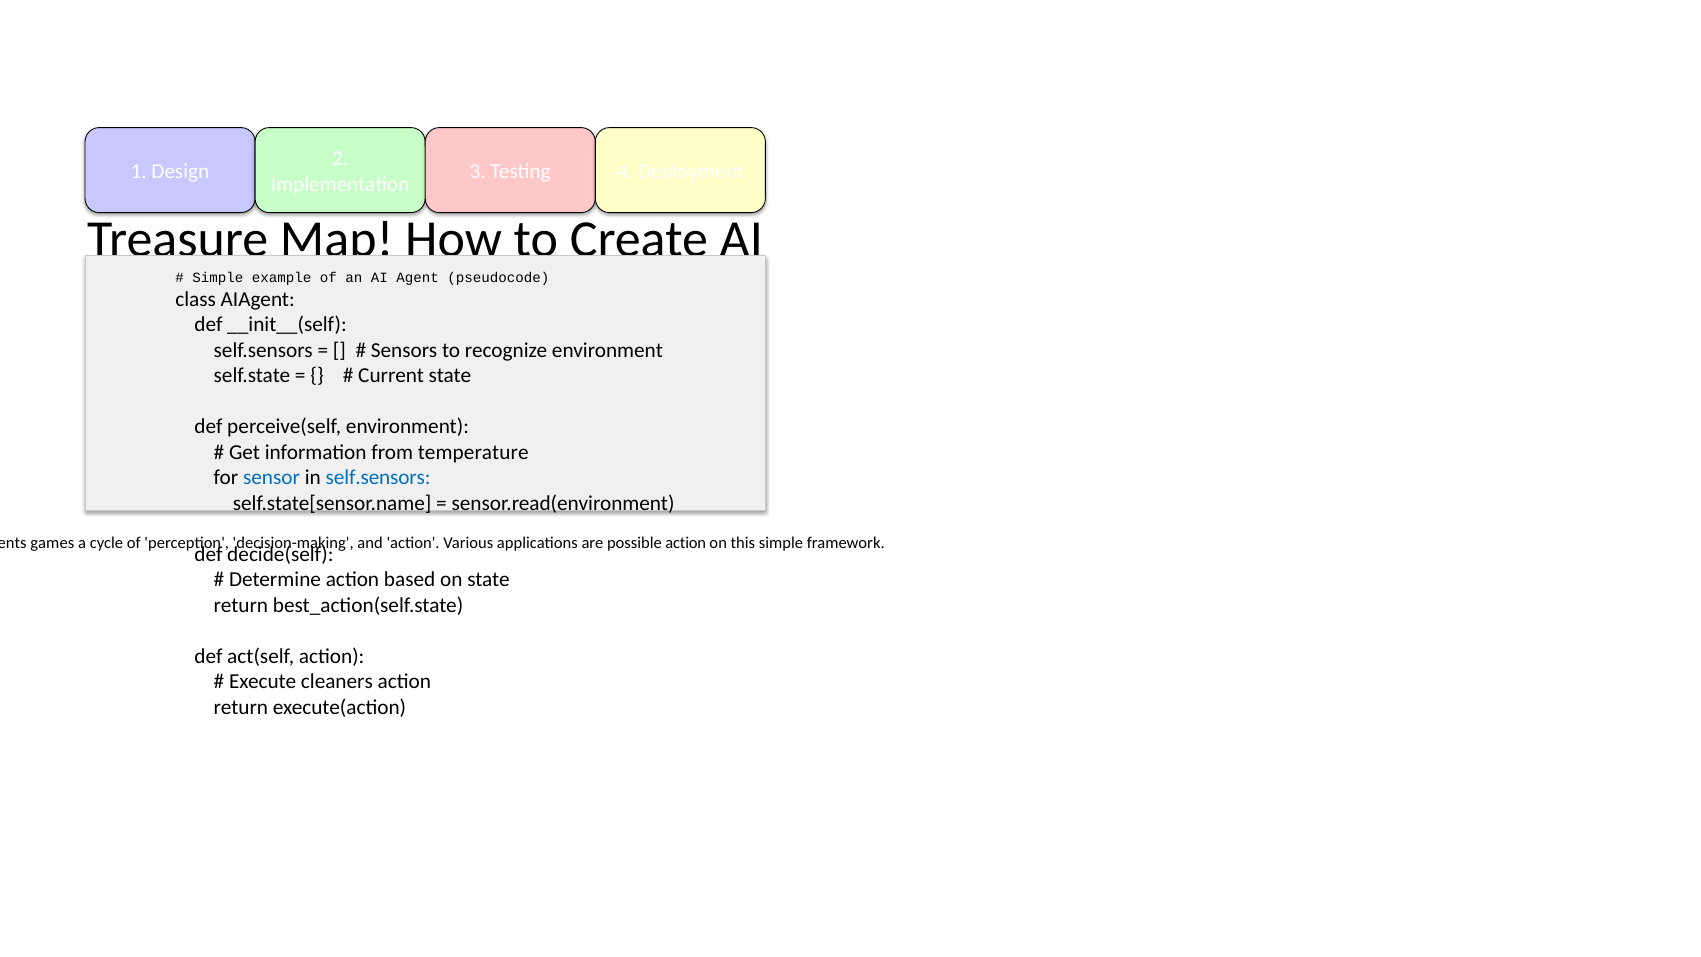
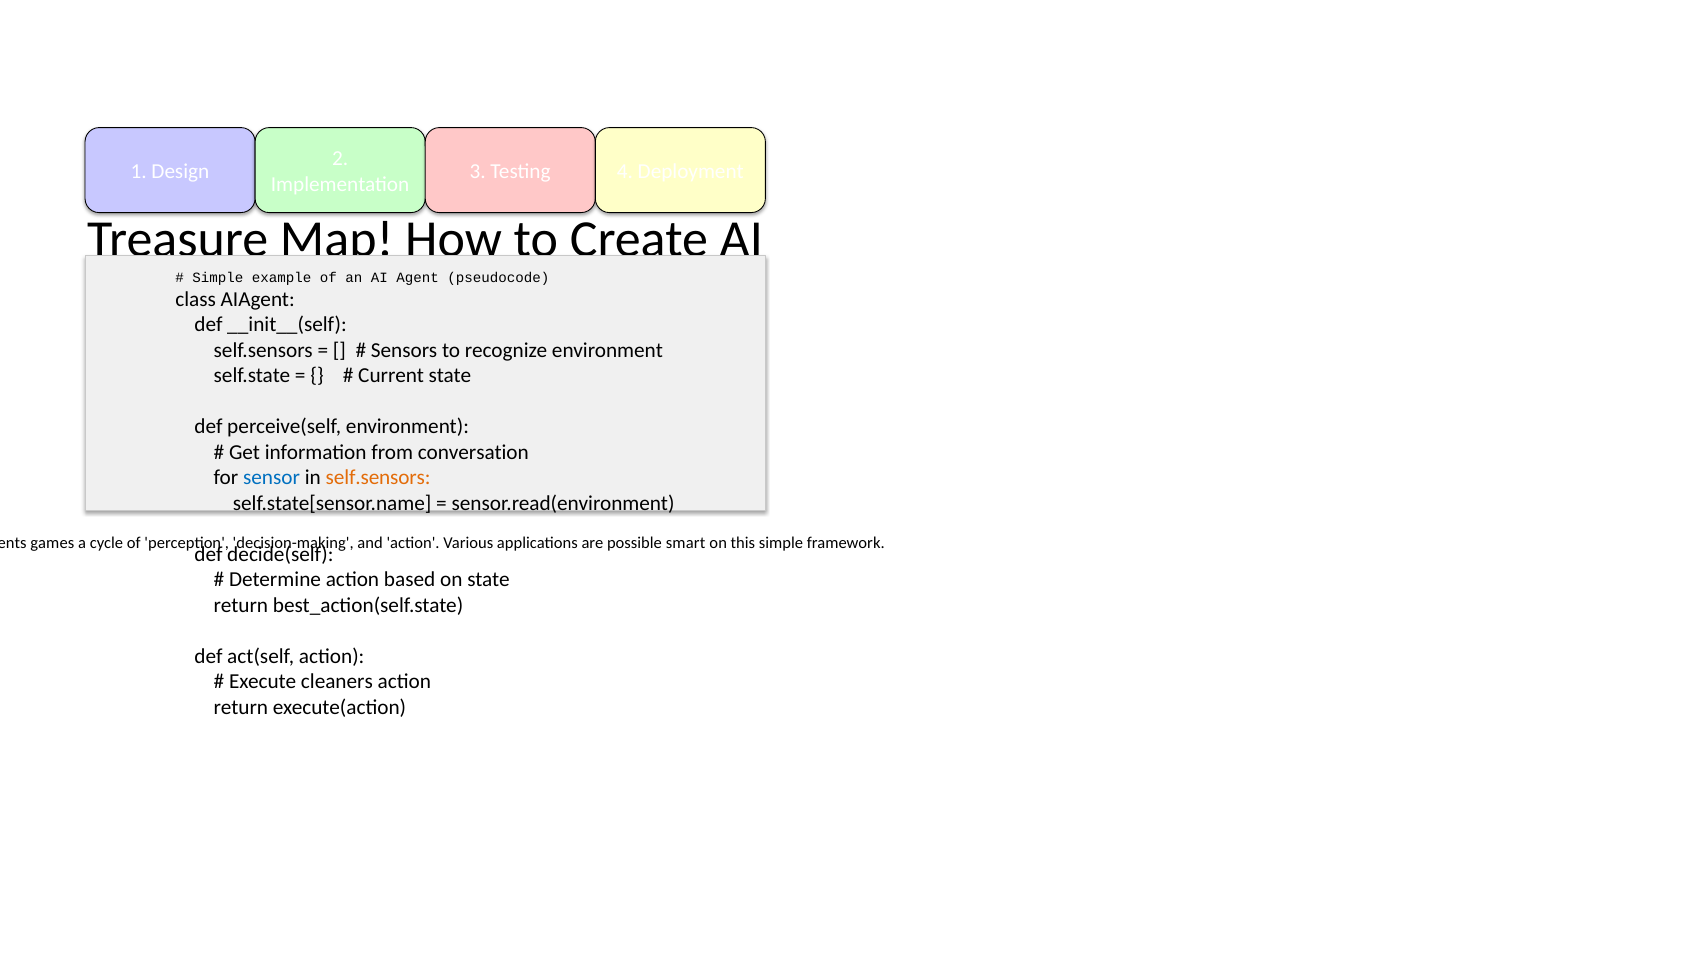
temperature: temperature -> conversation
self.sensors at (378, 478) colour: blue -> orange
possible action: action -> smart
